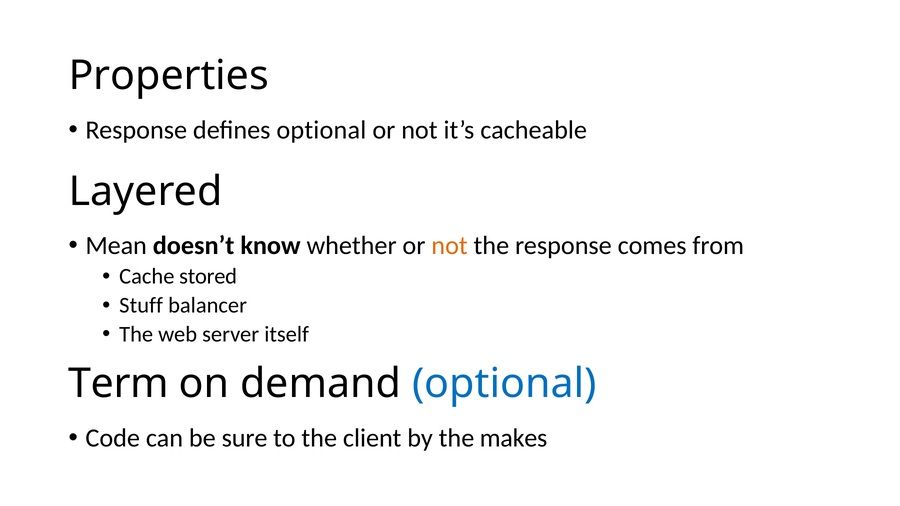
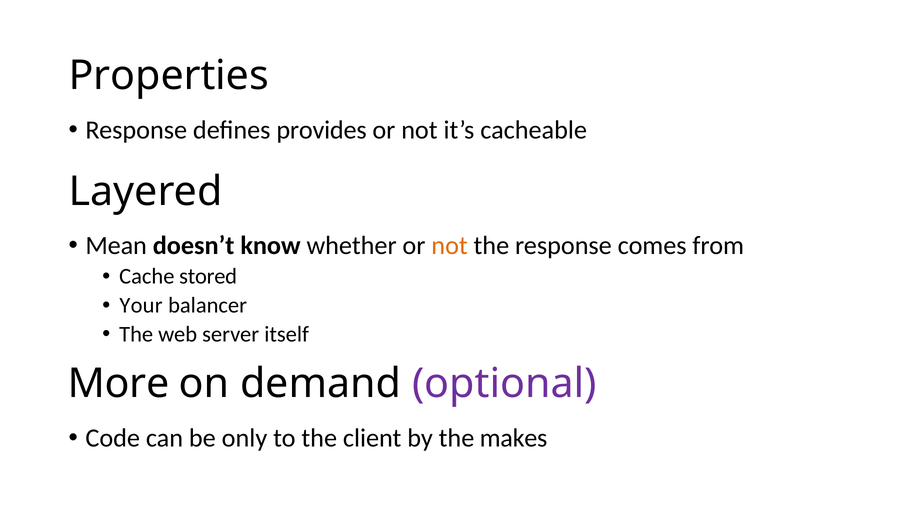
defines optional: optional -> provides
Stuff: Stuff -> Your
Term: Term -> More
optional at (504, 384) colour: blue -> purple
sure: sure -> only
